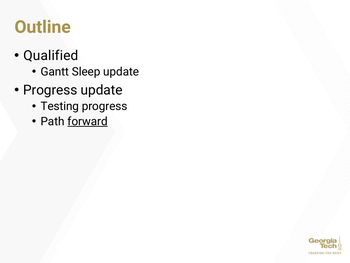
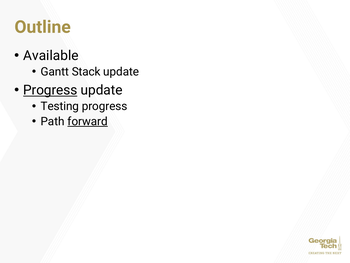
Qualified: Qualified -> Available
Sleep: Sleep -> Stack
Progress at (50, 90) underline: none -> present
